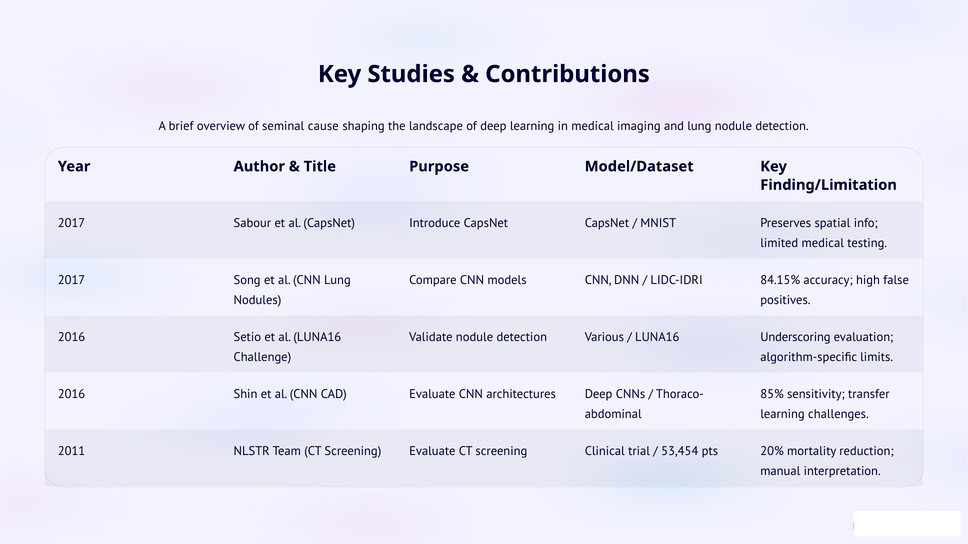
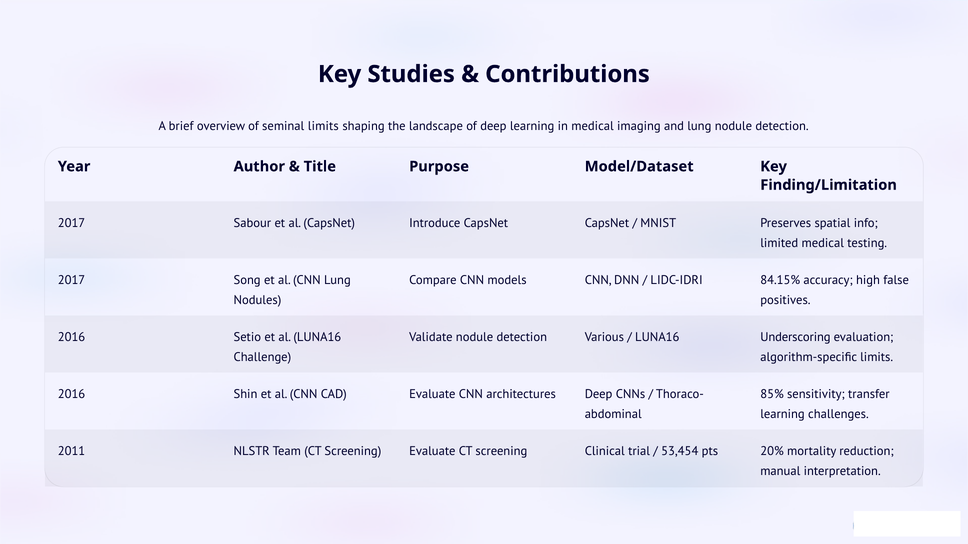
seminal cause: cause -> limits
